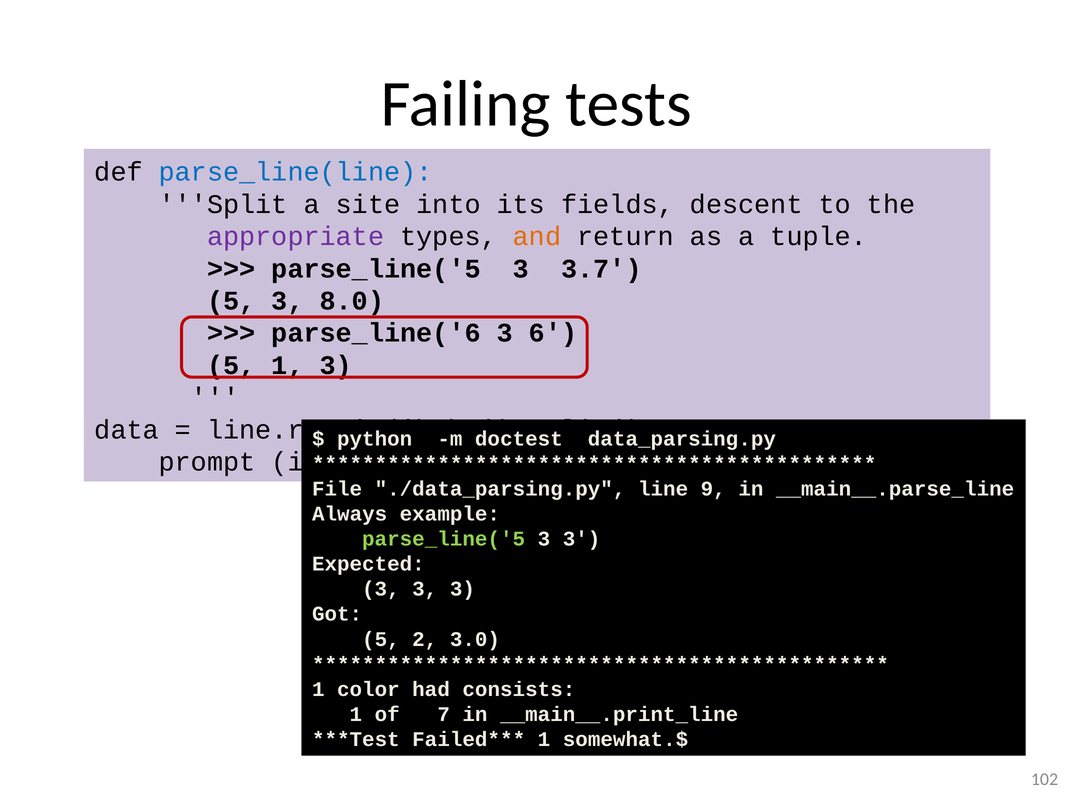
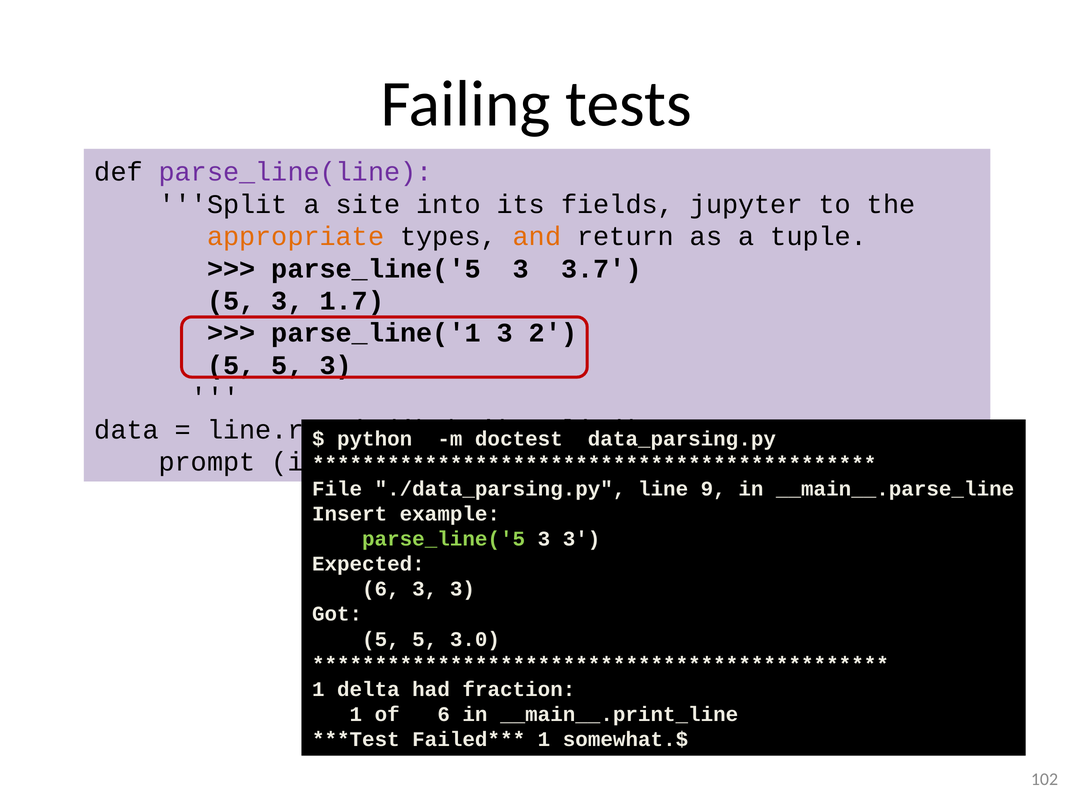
parse_line(line colour: blue -> purple
descent: descent -> jupyter
appropriate colour: purple -> orange
8.0: 8.0 -> 1.7
parse_line('6: parse_line('6 -> parse_line('1
6: 6 -> 2
1 at (288, 365): 1 -> 5
Always: Always -> Insert
3 at (381, 589): 3 -> 6
2 at (425, 639): 2 -> 5
color: color -> delta
consists: consists -> fraction
of 7: 7 -> 6
